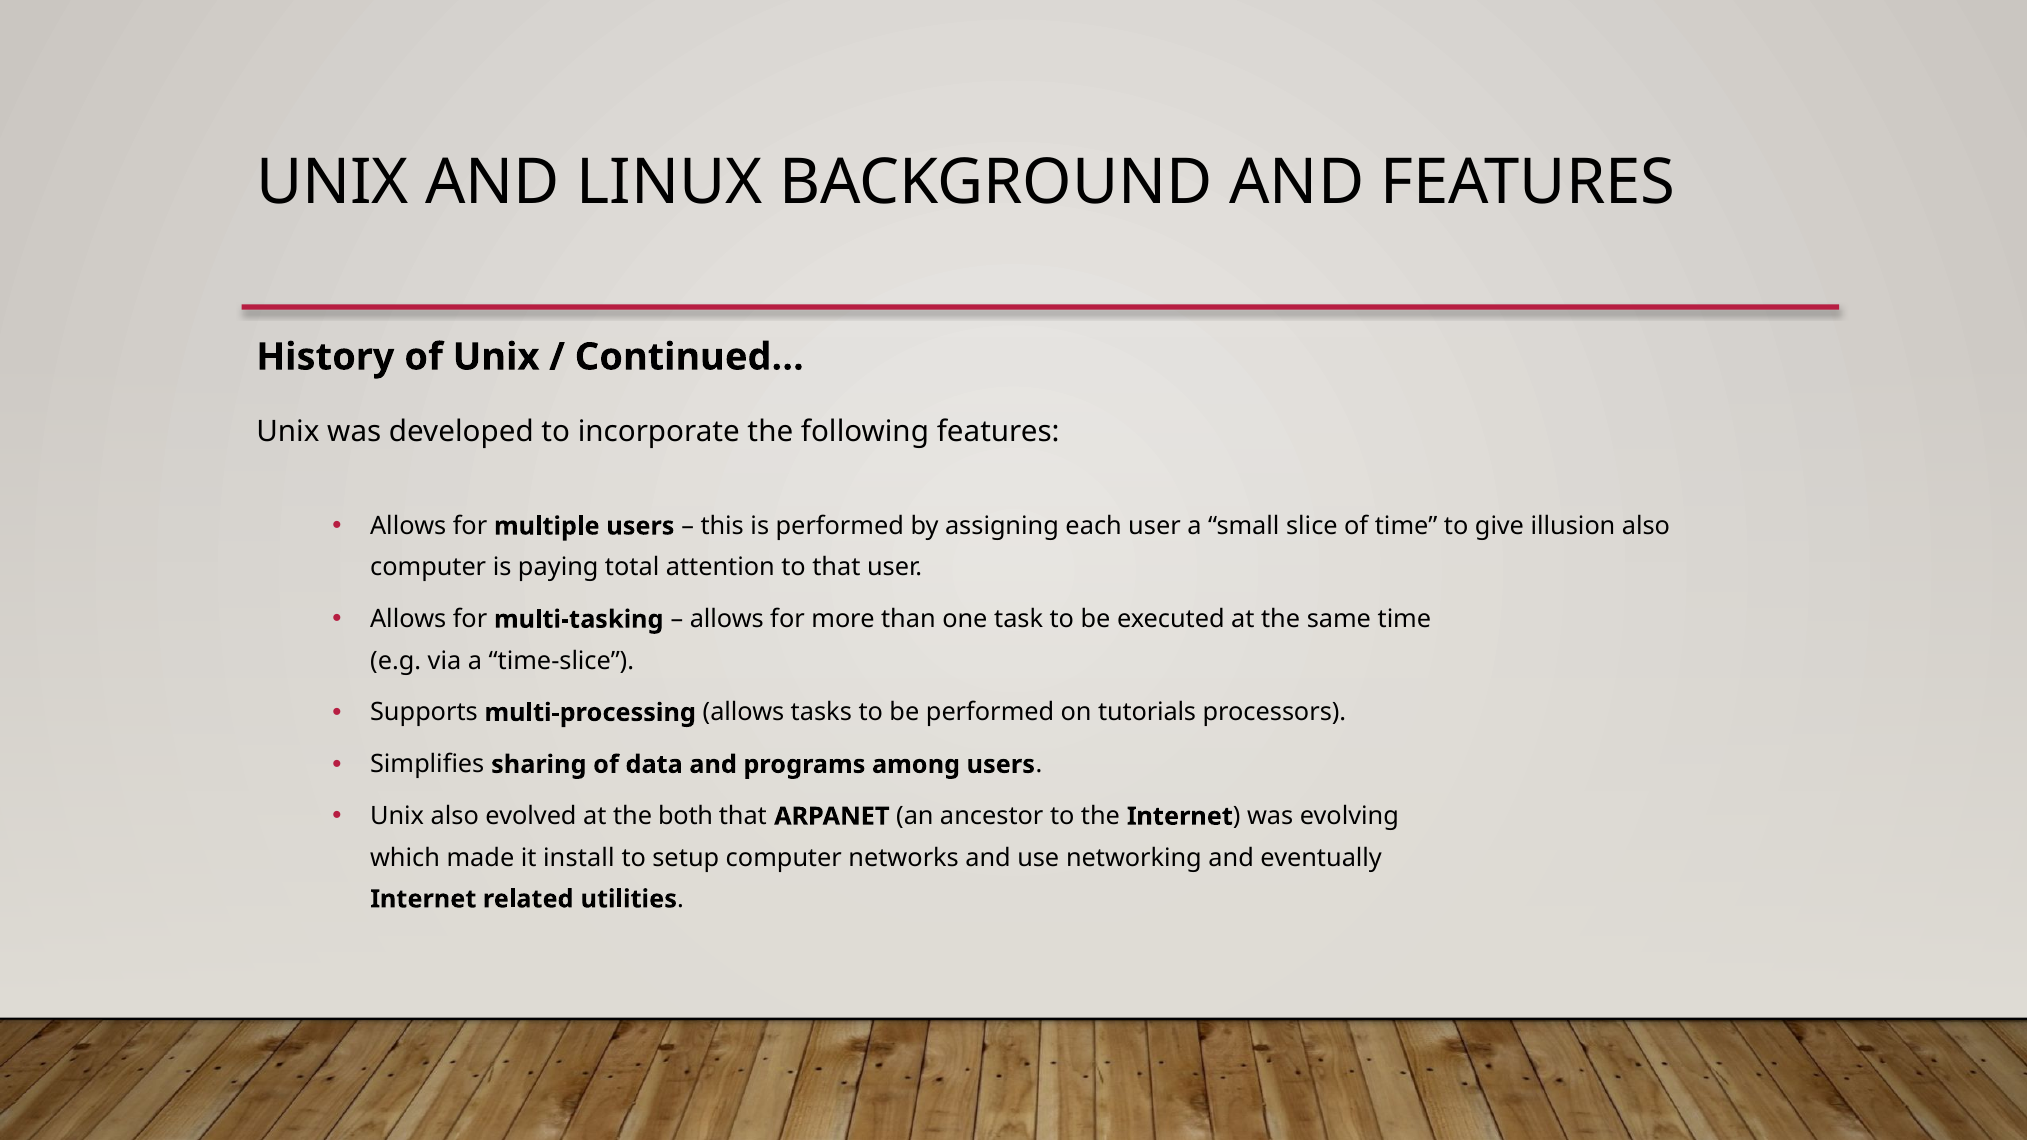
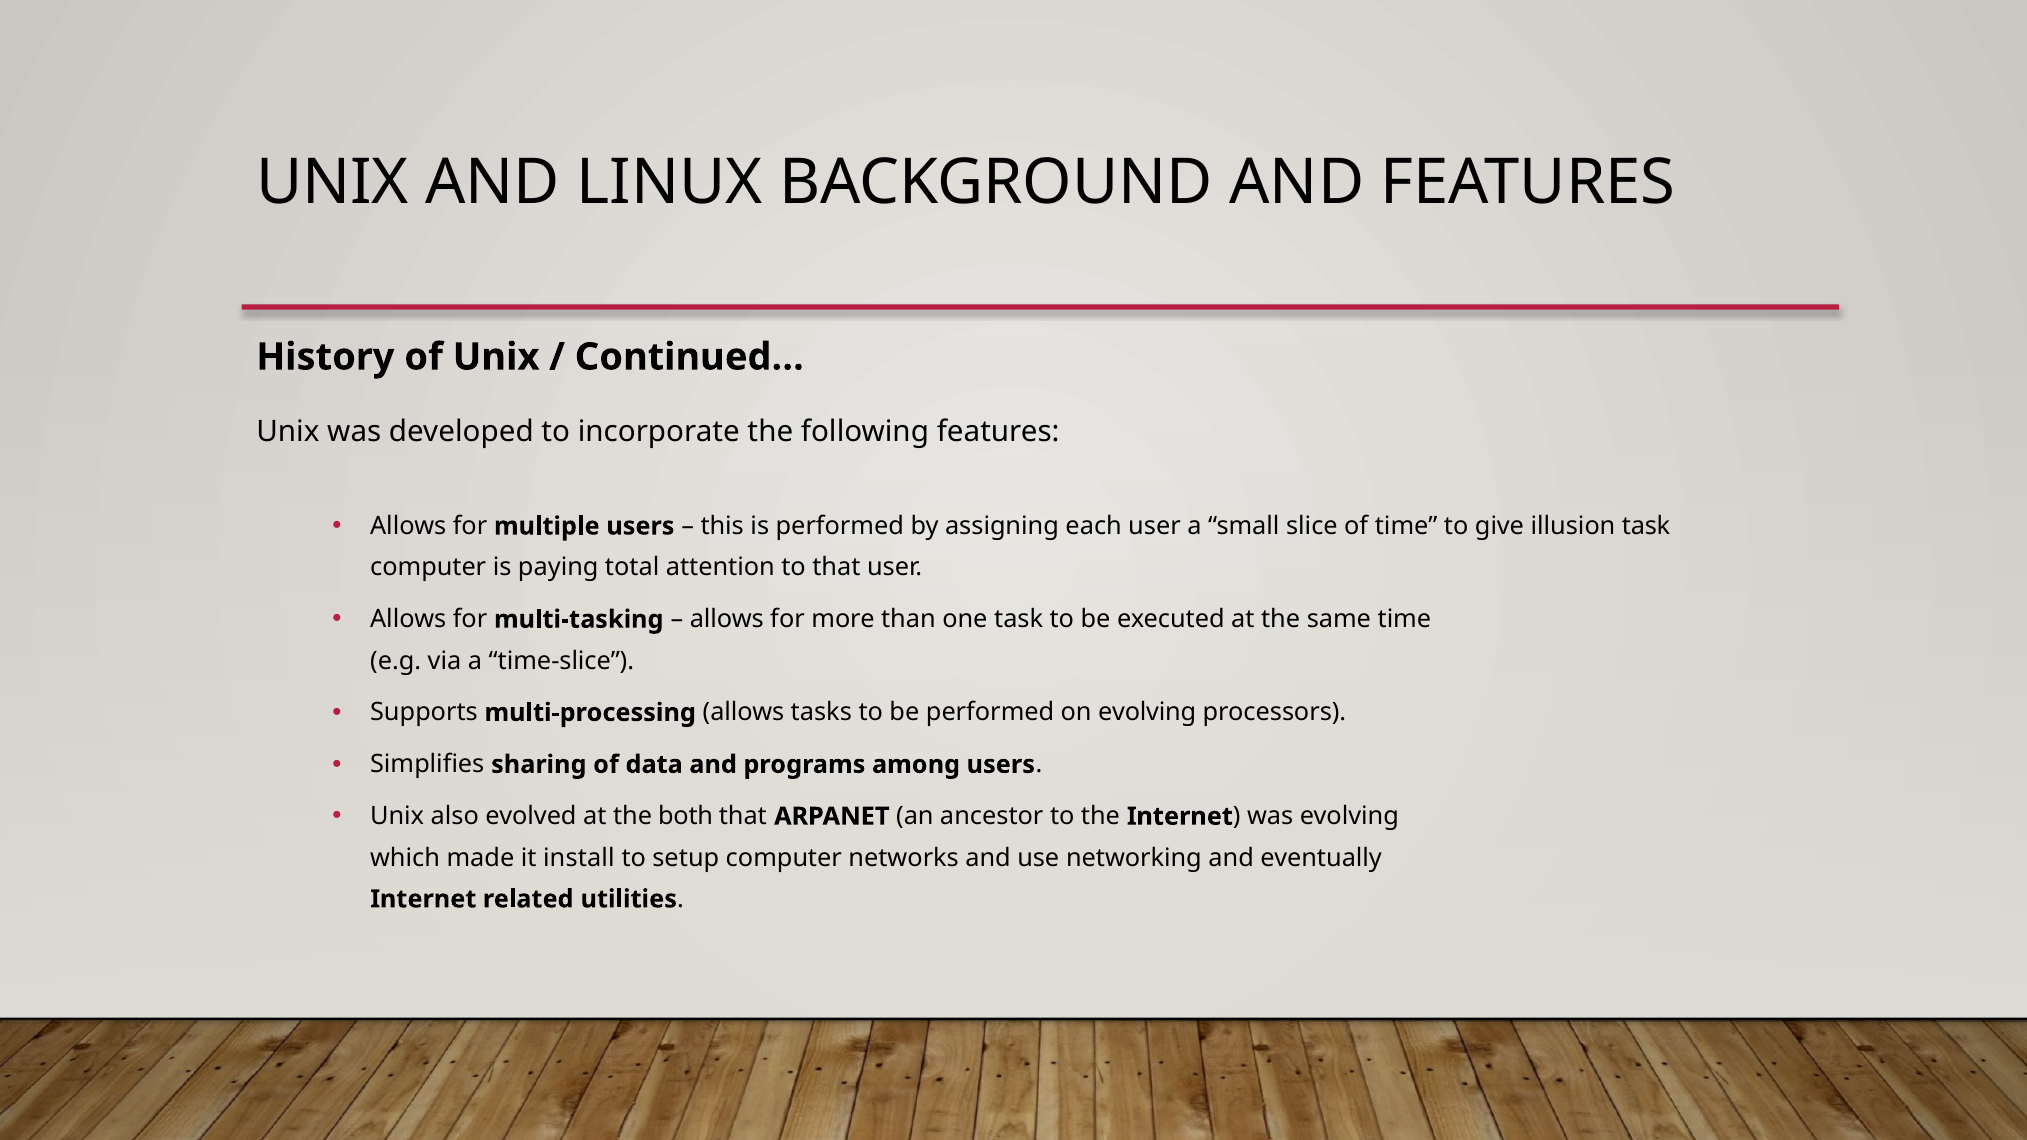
illusion also: also -> task
on tutorials: tutorials -> evolving
